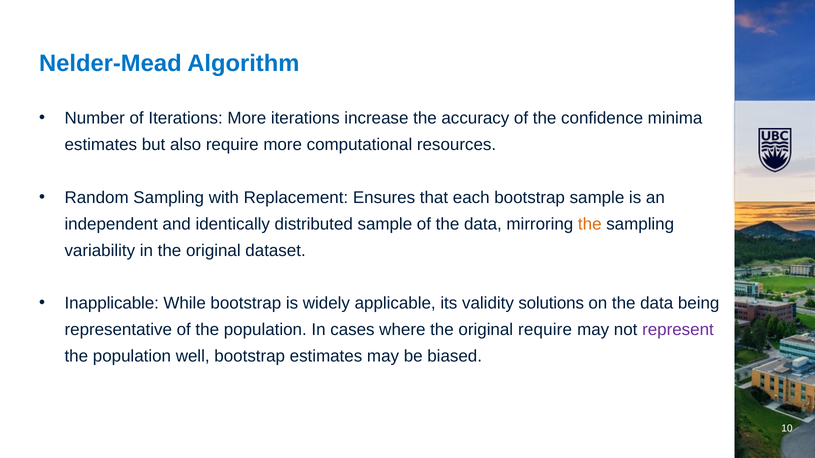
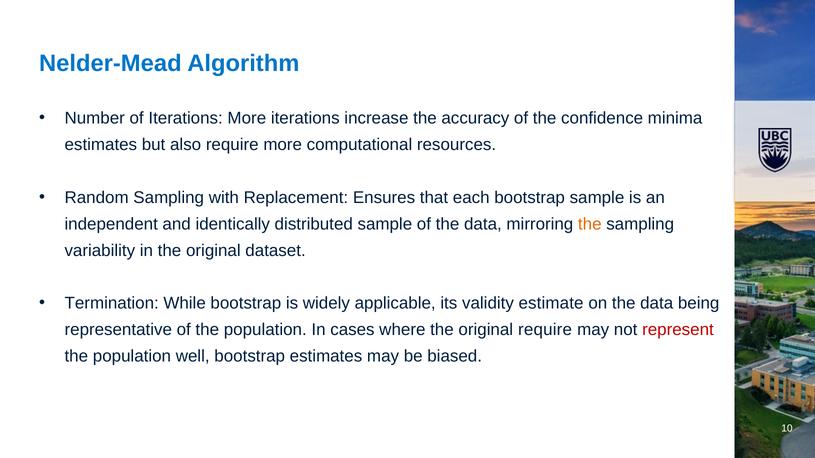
Inapplicable: Inapplicable -> Termination
solutions: solutions -> estimate
represent colour: purple -> red
